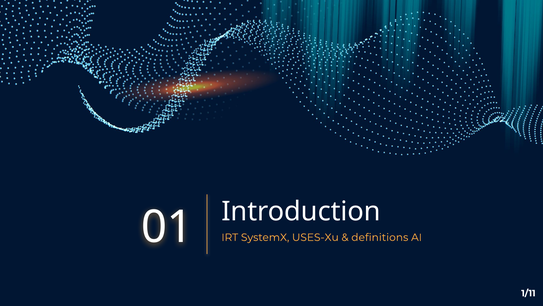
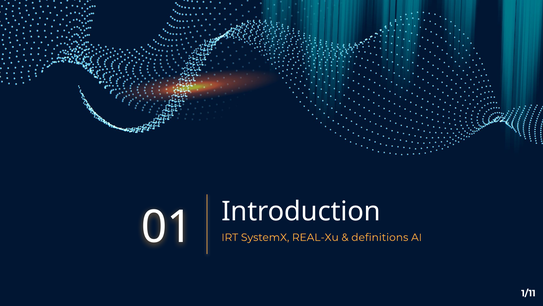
USES-Xu: USES-Xu -> REAL-Xu
